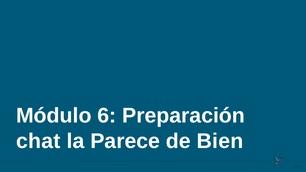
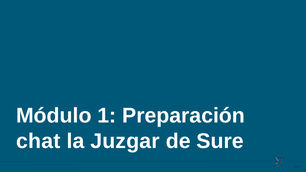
6: 6 -> 1
Parece: Parece -> Juzgar
Bien: Bien -> Sure
